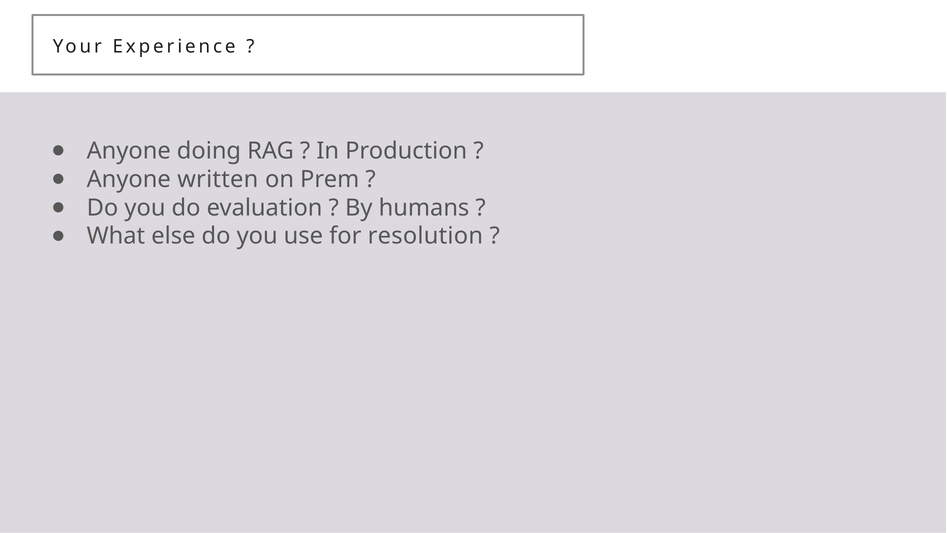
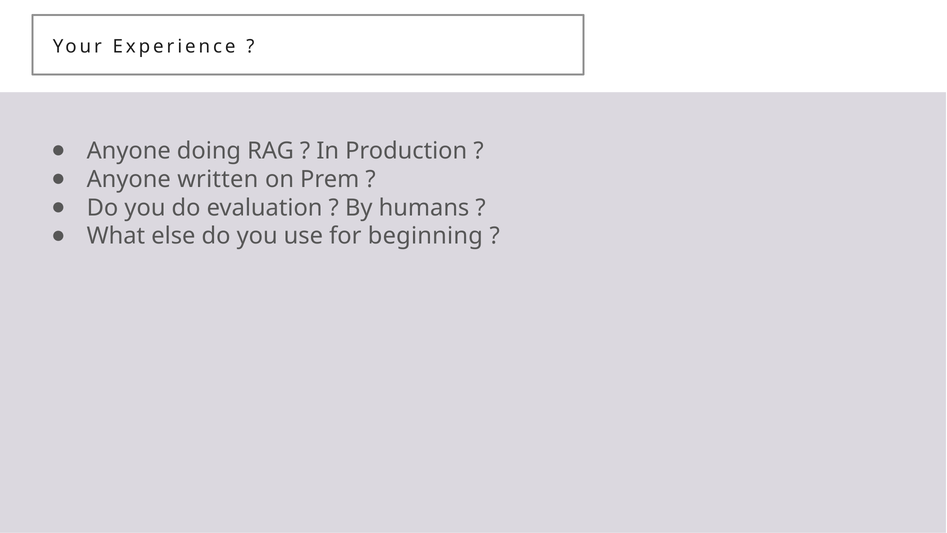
resolution: resolution -> beginning
